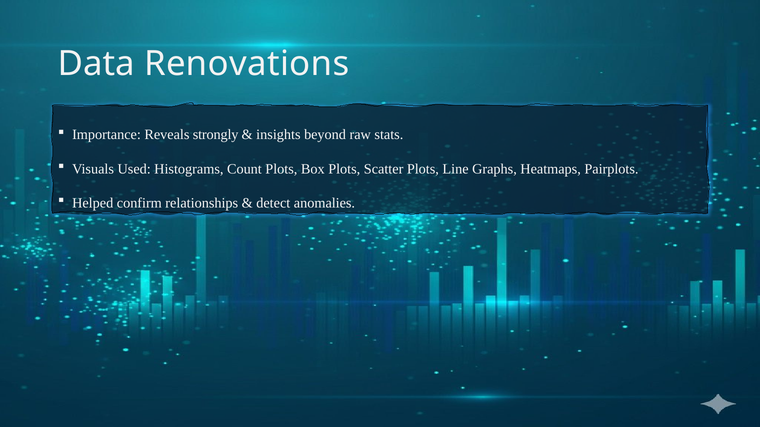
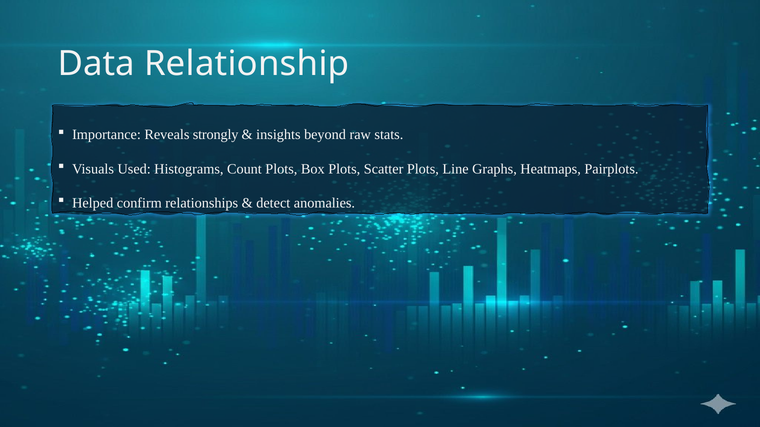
Renovations: Renovations -> Relationship
